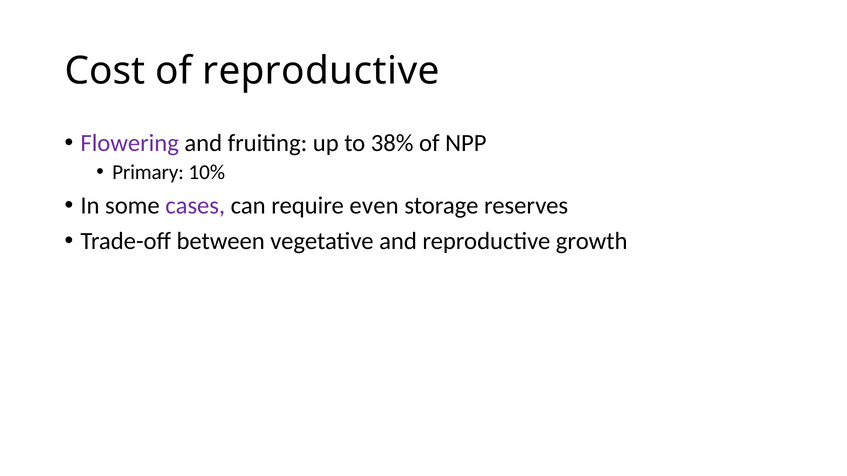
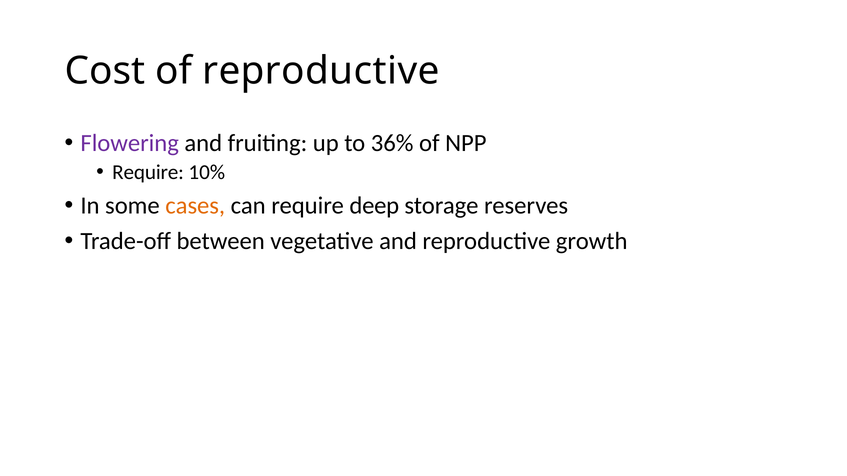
38%: 38% -> 36%
Primary at (148, 172): Primary -> Require
cases colour: purple -> orange
even: even -> deep
